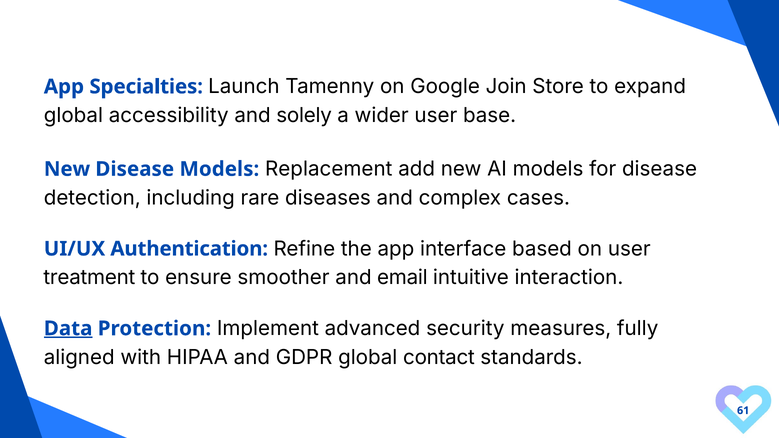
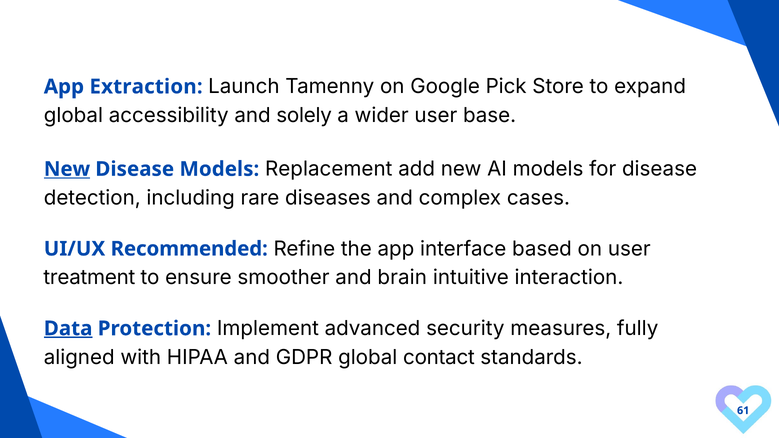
Specialties: Specialties -> Extraction
Join: Join -> Pick
New at (67, 169) underline: none -> present
Authentication: Authentication -> Recommended
email: email -> brain
